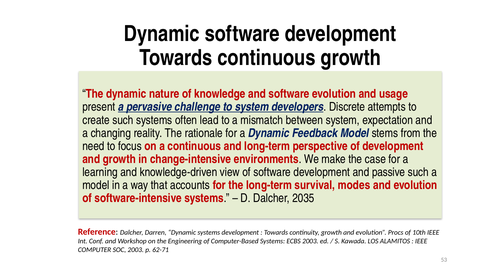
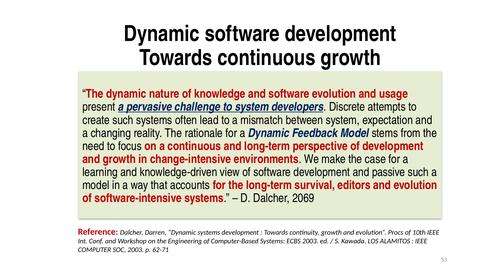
modes: modes -> editors
2035: 2035 -> 2069
